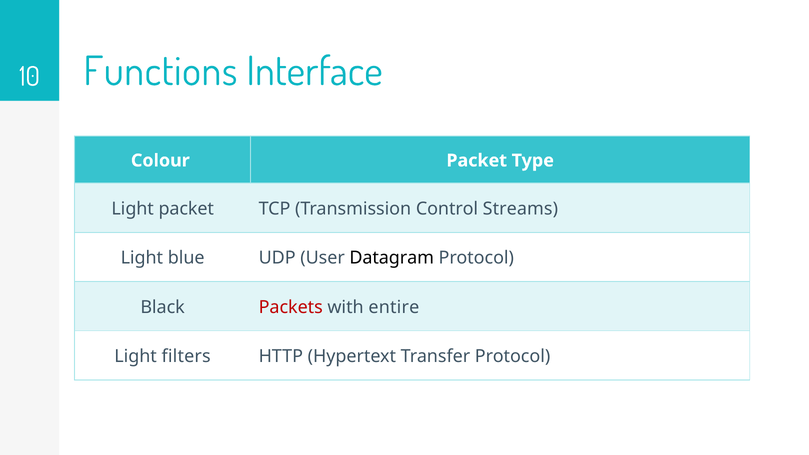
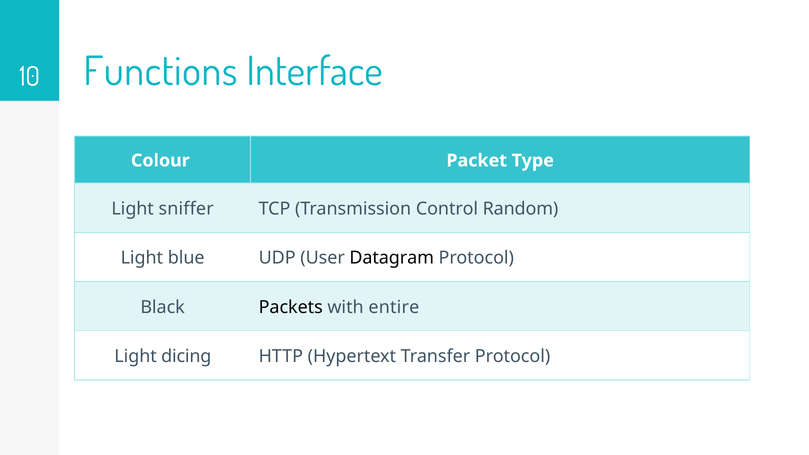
packet at (186, 209): packet -> sniffer
Streams: Streams -> Random
Packets colour: red -> black
filters: filters -> dicing
